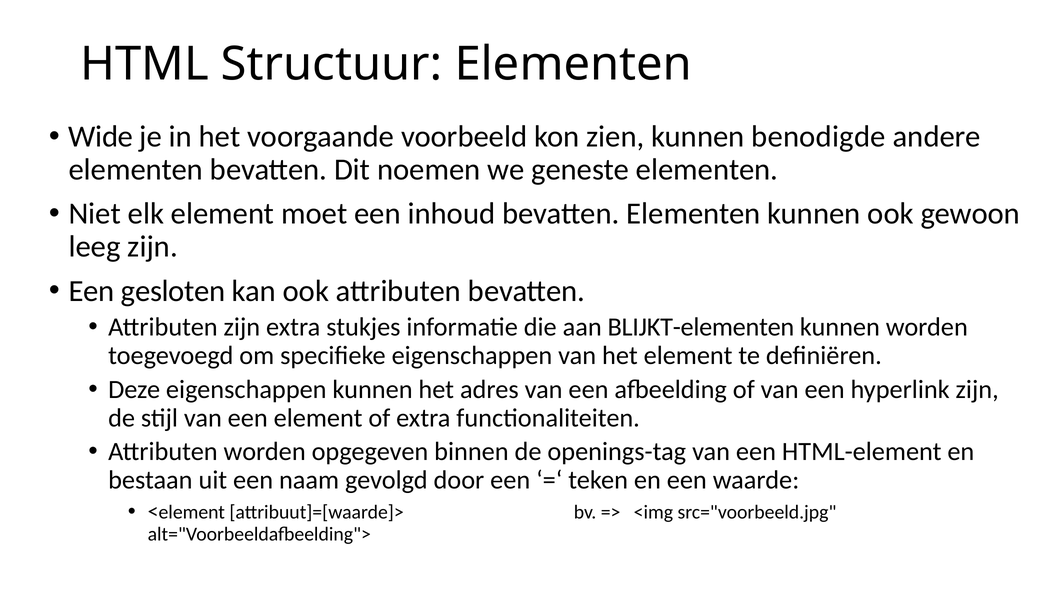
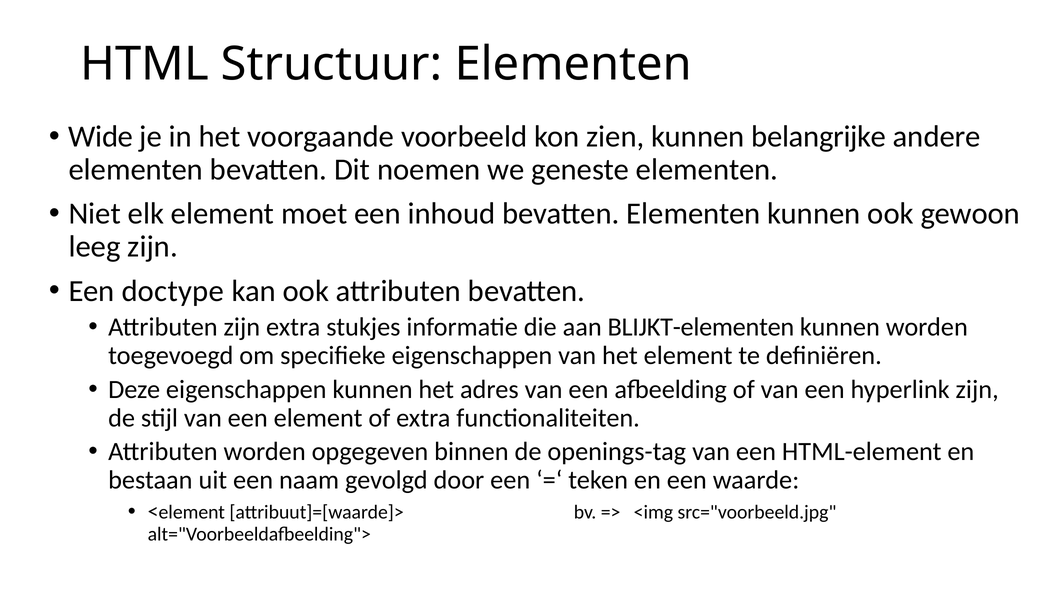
benodigde: benodigde -> belangrijke
gesloten: gesloten -> doctype
